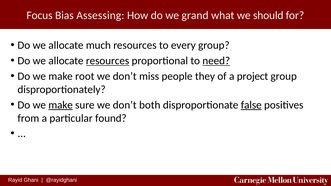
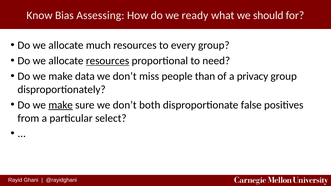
Focus: Focus -> Know
grand: grand -> ready
need underline: present -> none
root: root -> data
they: they -> than
project: project -> privacy
false underline: present -> none
found: found -> select
